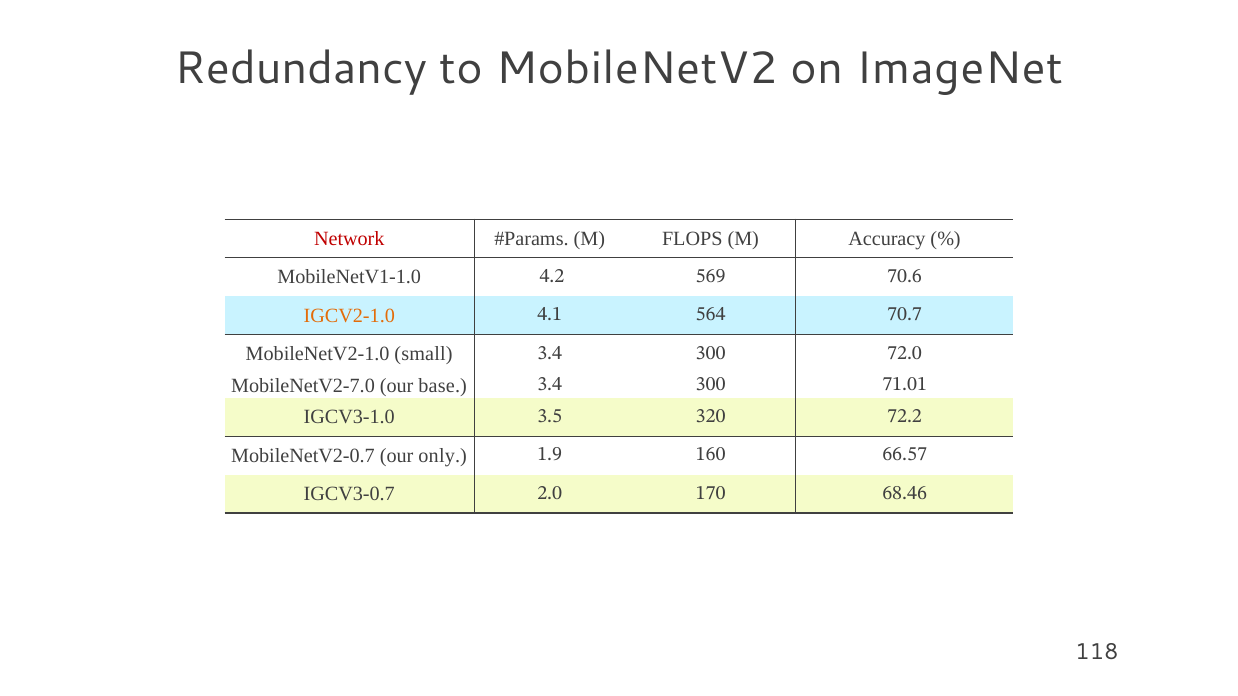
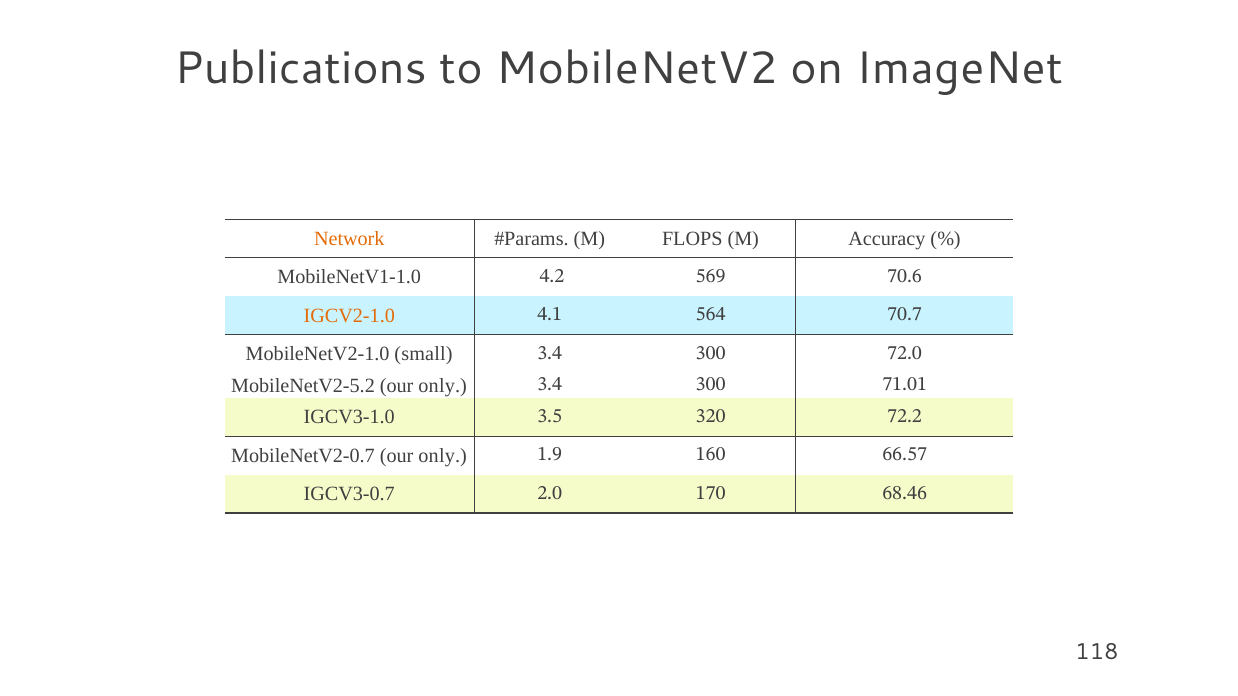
Redundancy: Redundancy -> Publications
Network colour: red -> orange
MobileNetV2-7.0: MobileNetV2-7.0 -> MobileNetV2-5.2
base at (443, 386): base -> only
